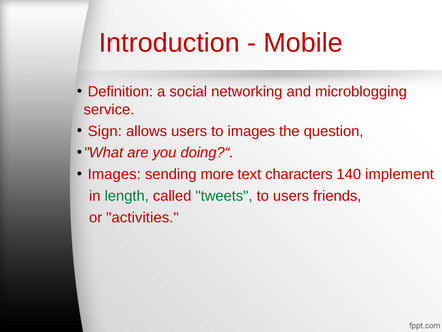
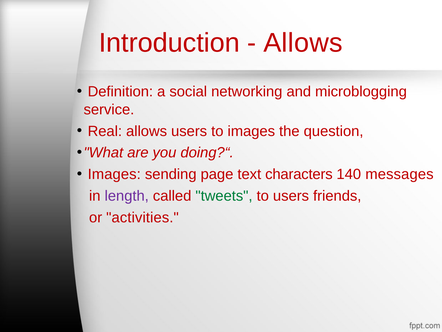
Mobile at (303, 43): Mobile -> Allows
Sign: Sign -> Real
more: more -> page
implement: implement -> messages
length colour: green -> purple
